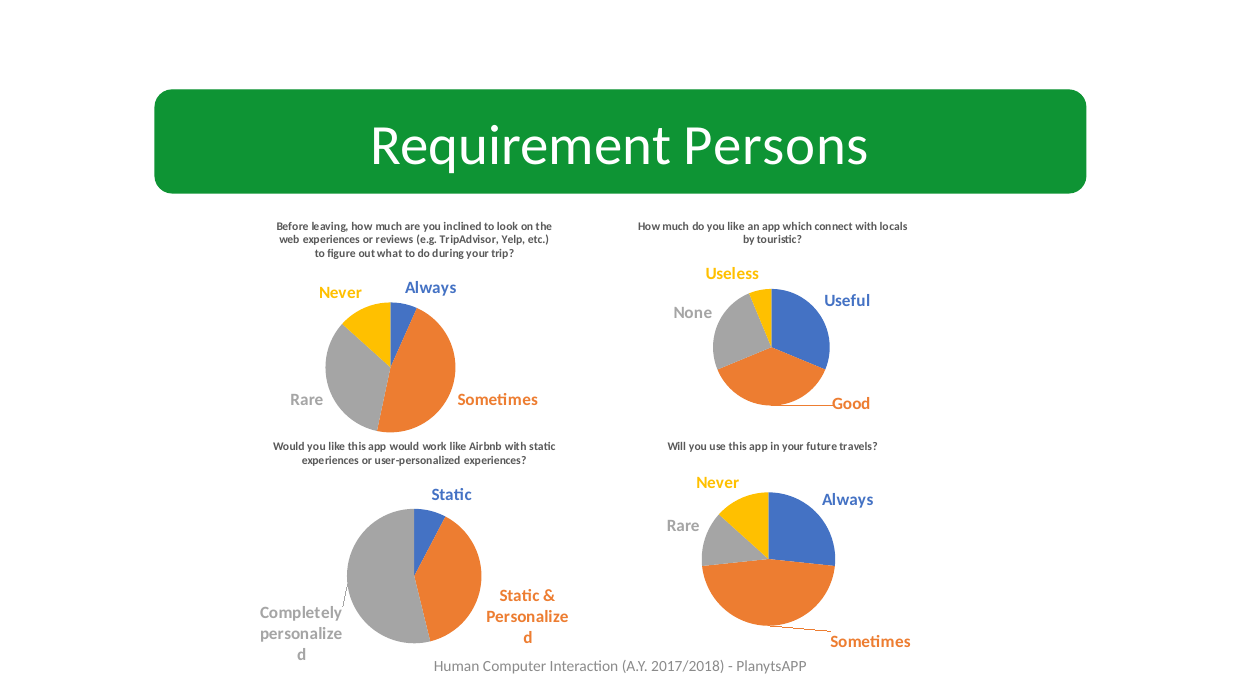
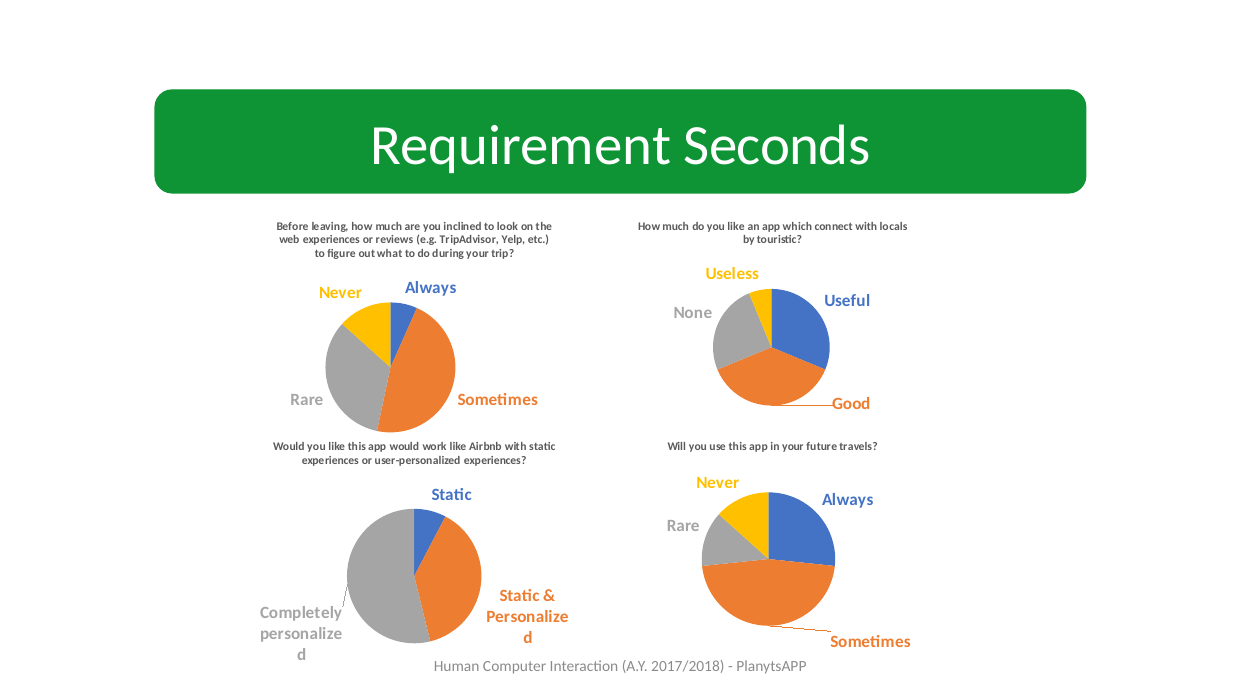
Persons: Persons -> Seconds
